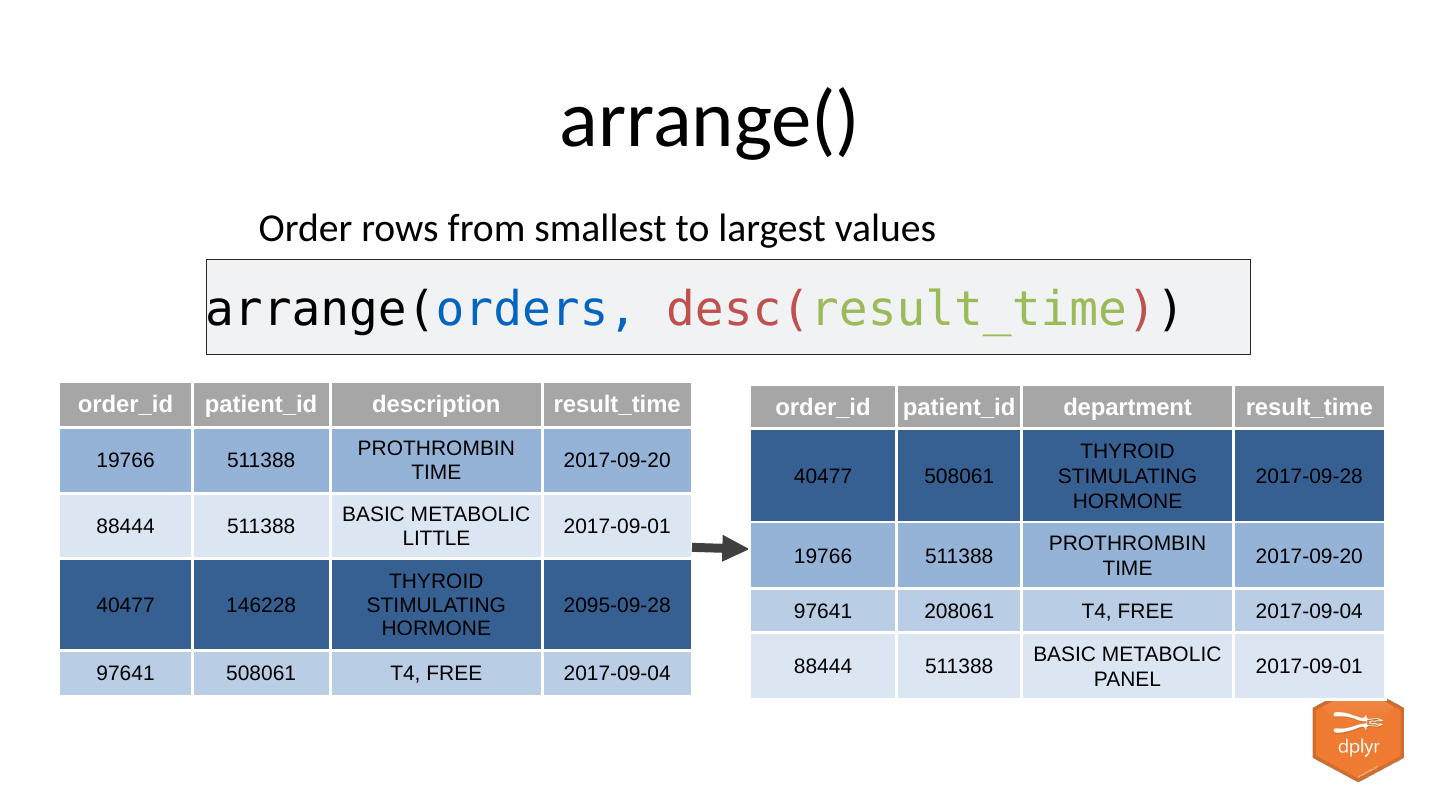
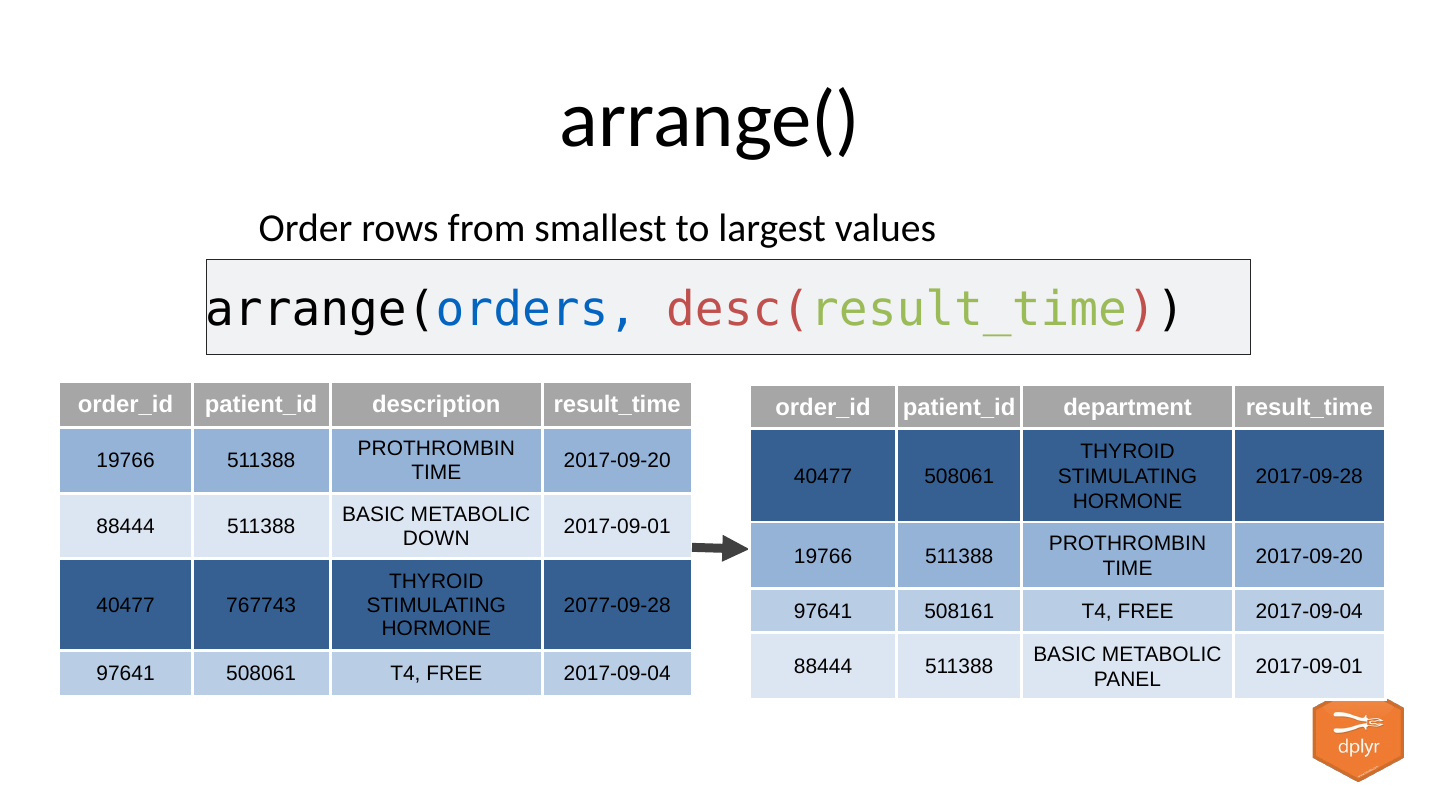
LITTLE: LITTLE -> DOWN
146228: 146228 -> 767743
2095-09-28: 2095-09-28 -> 2077-09-28
208061: 208061 -> 508161
